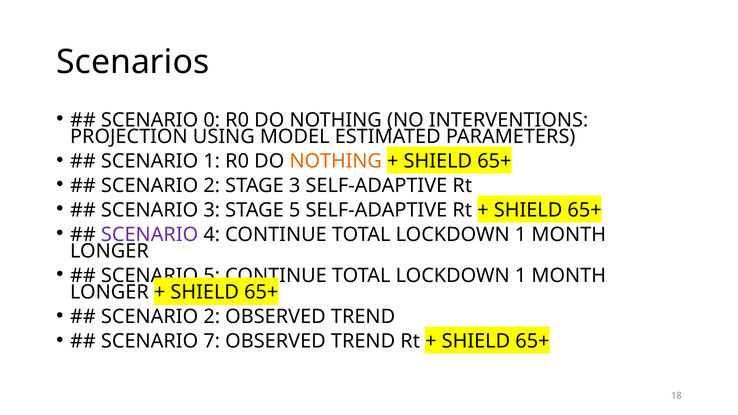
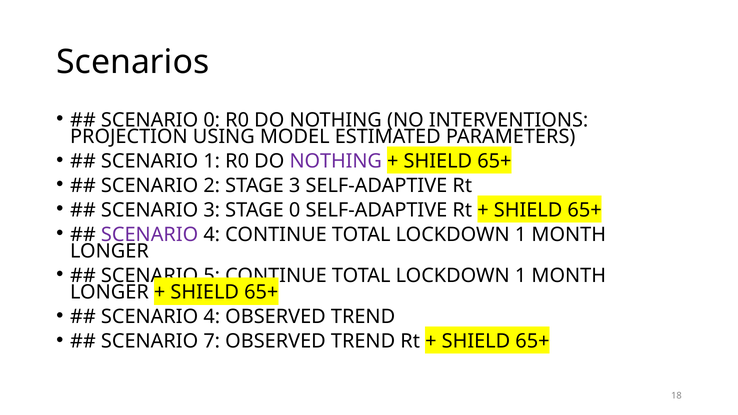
NOTHING at (336, 161) colour: orange -> purple
STAGE 5: 5 -> 0
2 at (212, 317): 2 -> 4
